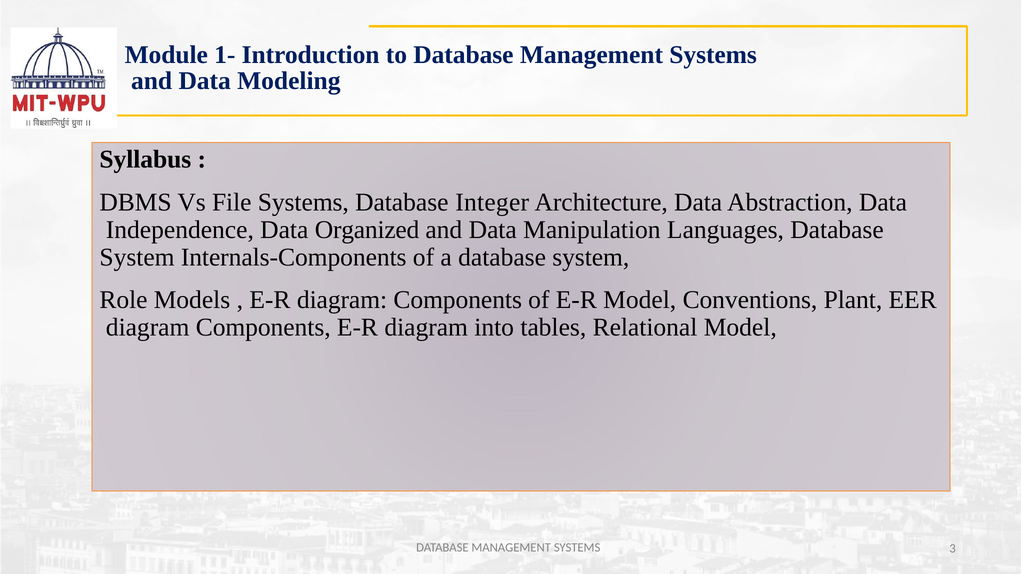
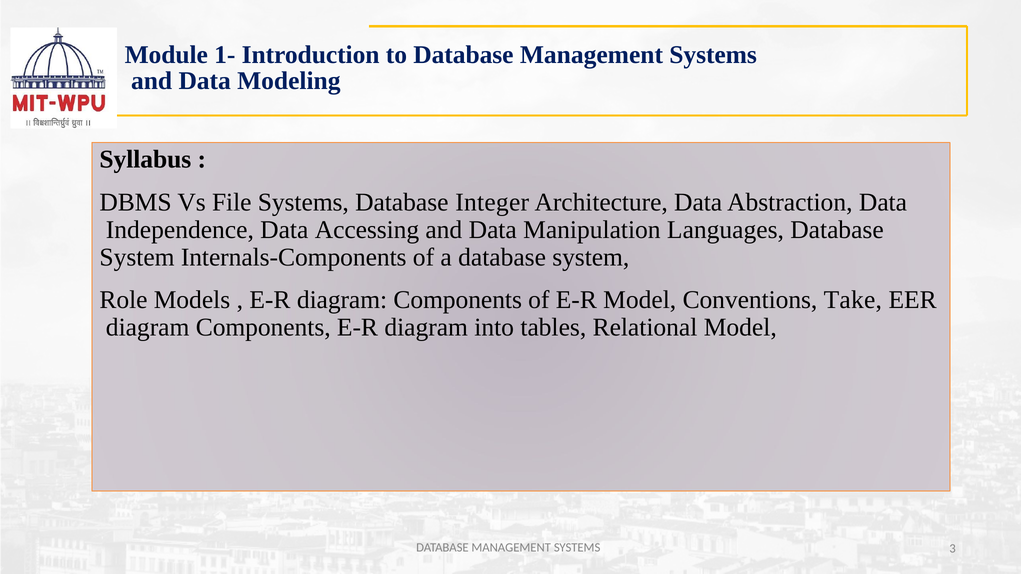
Organized: Organized -> Accessing
Plant: Plant -> Take
